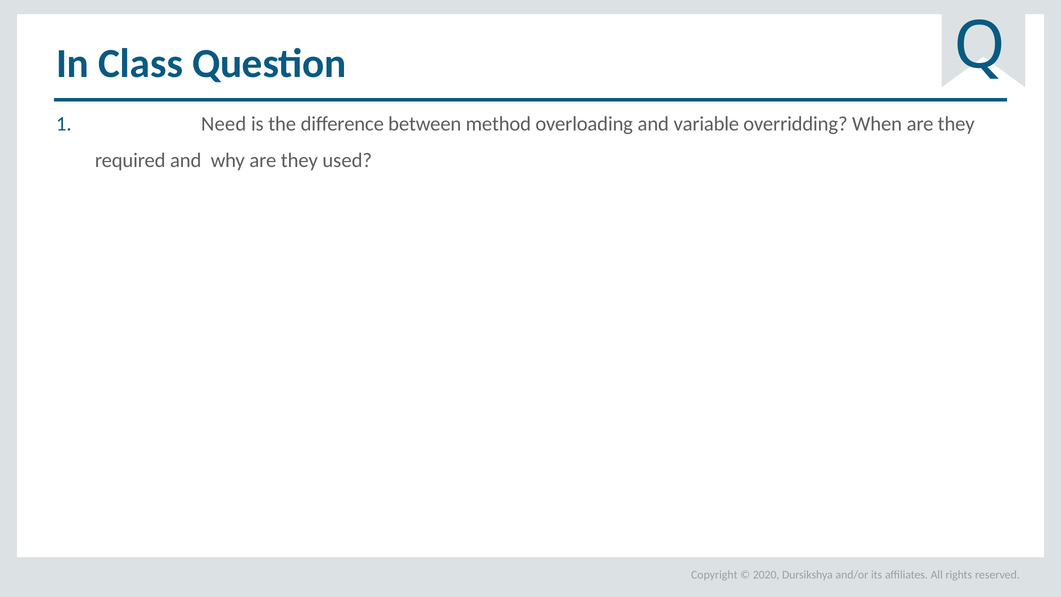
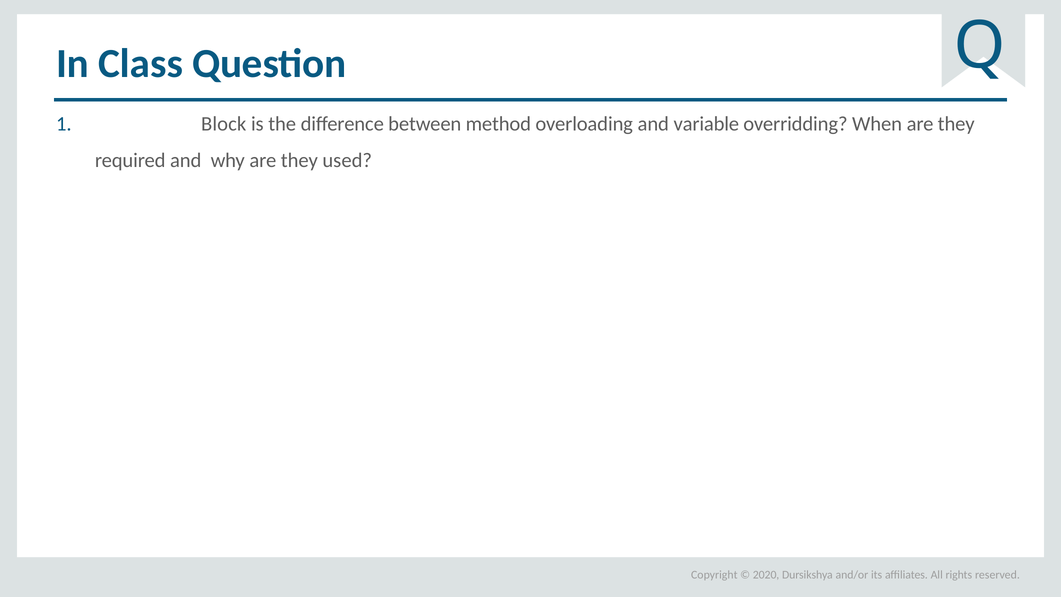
Need: Need -> Block
